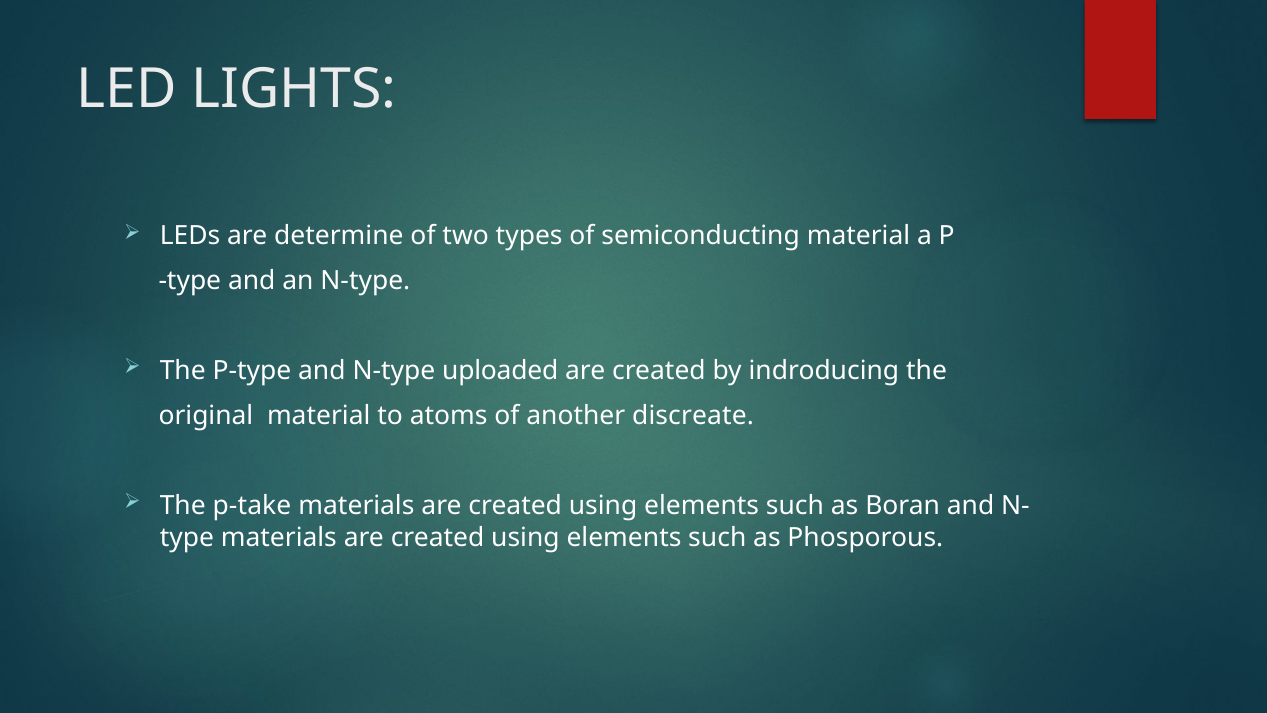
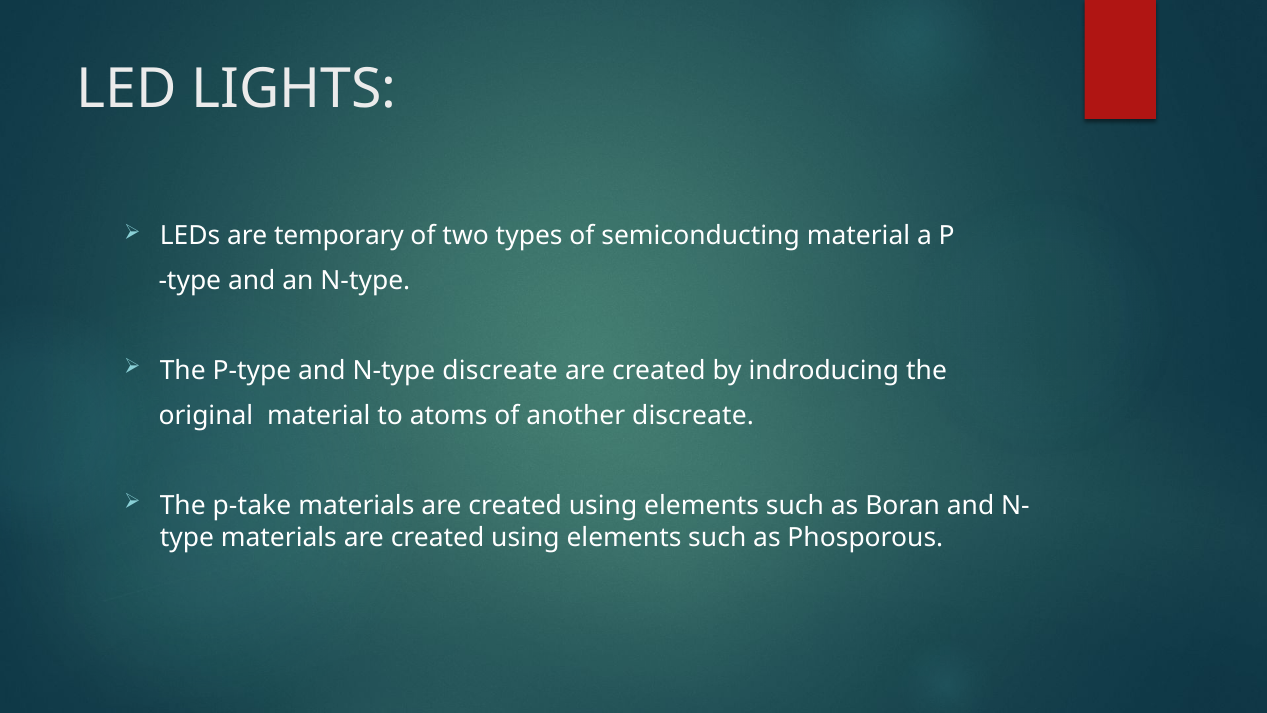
determine: determine -> temporary
N-type uploaded: uploaded -> discreate
